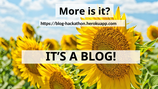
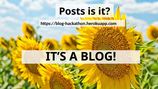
More: More -> Posts
